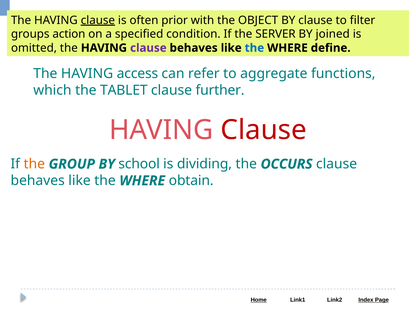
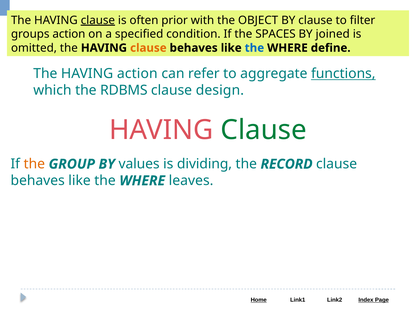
SERVER: SERVER -> SPACES
clause at (148, 48) colour: purple -> orange
HAVING access: access -> action
functions underline: none -> present
TABLET: TABLET -> RDBMS
further: further -> design
Clause at (264, 130) colour: red -> green
school: school -> values
OCCURS: OCCURS -> RECORD
obtain: obtain -> leaves
